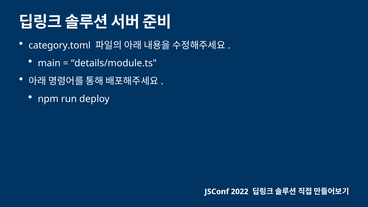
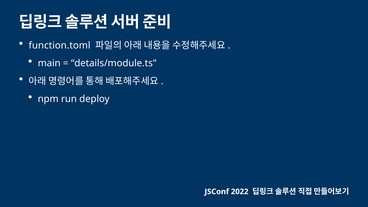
category.toml: category.toml -> function.toml
